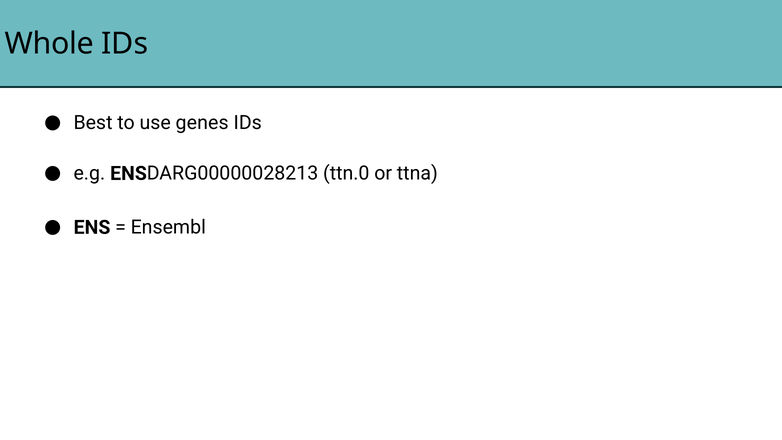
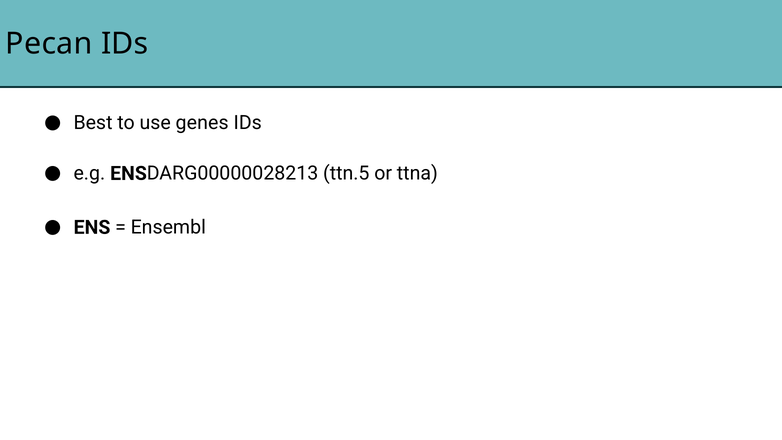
Whole: Whole -> Pecan
ttn.0: ttn.0 -> ttn.5
